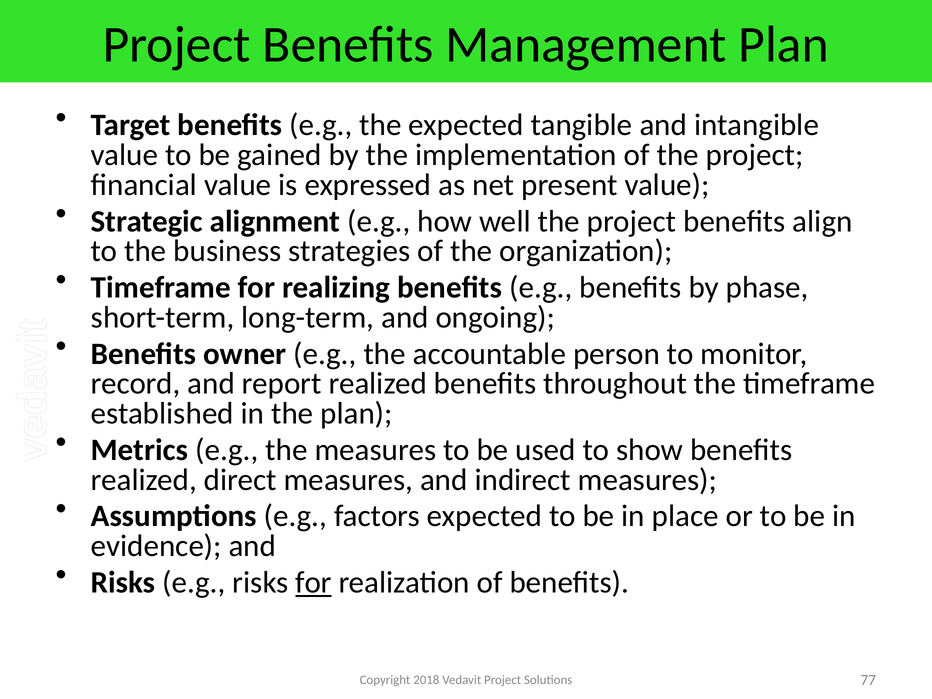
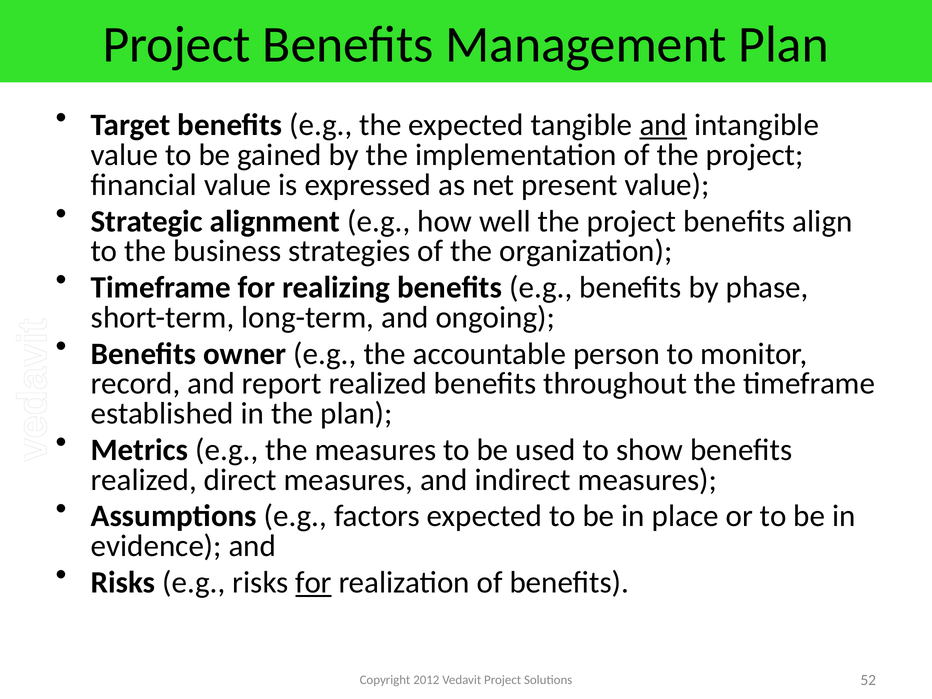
and at (663, 125) underline: none -> present
2018: 2018 -> 2012
77: 77 -> 52
